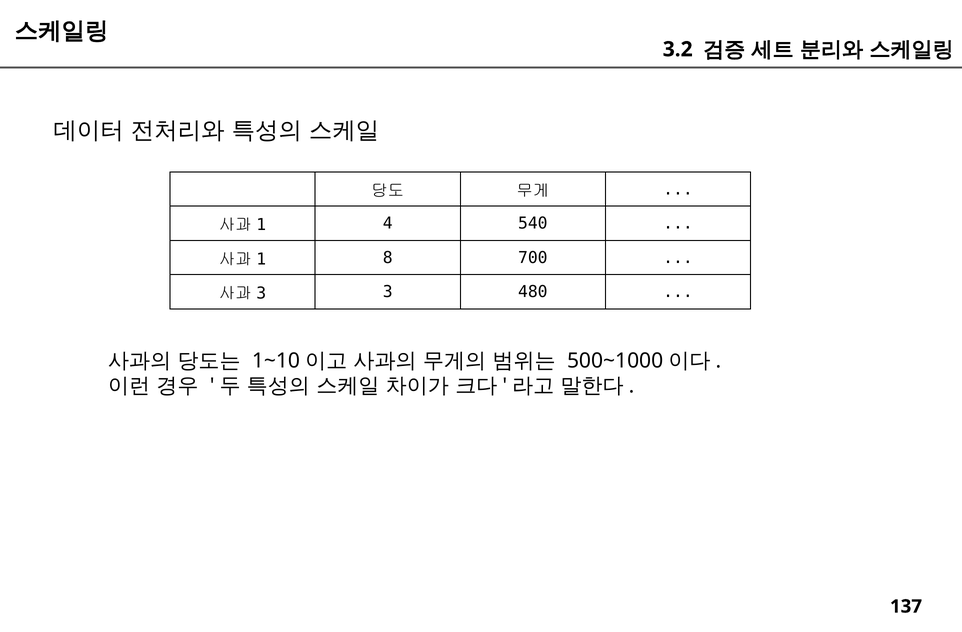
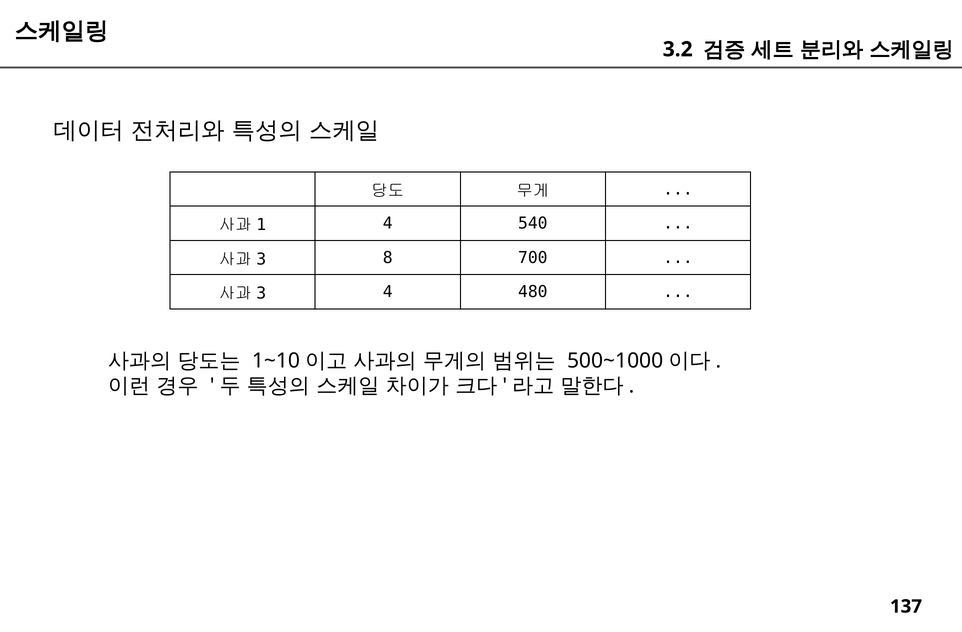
1 at (261, 259): 1 -> 3
3 at (388, 292): 3 -> 4
